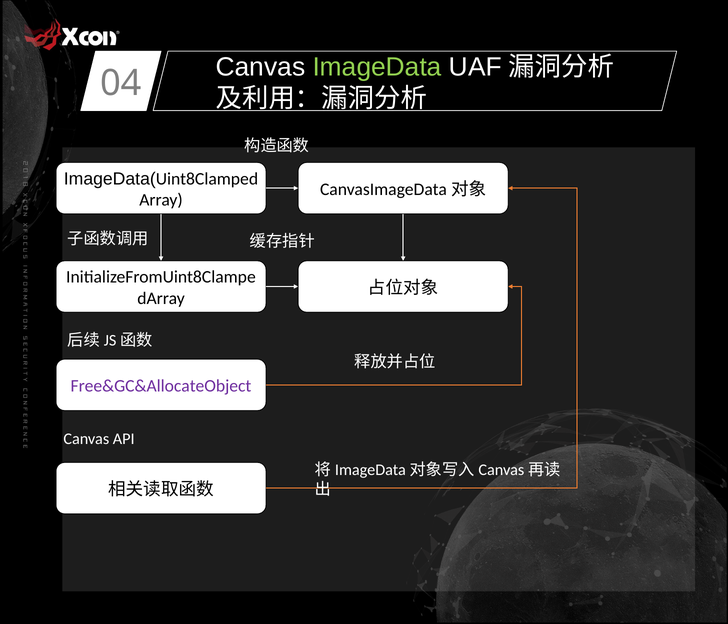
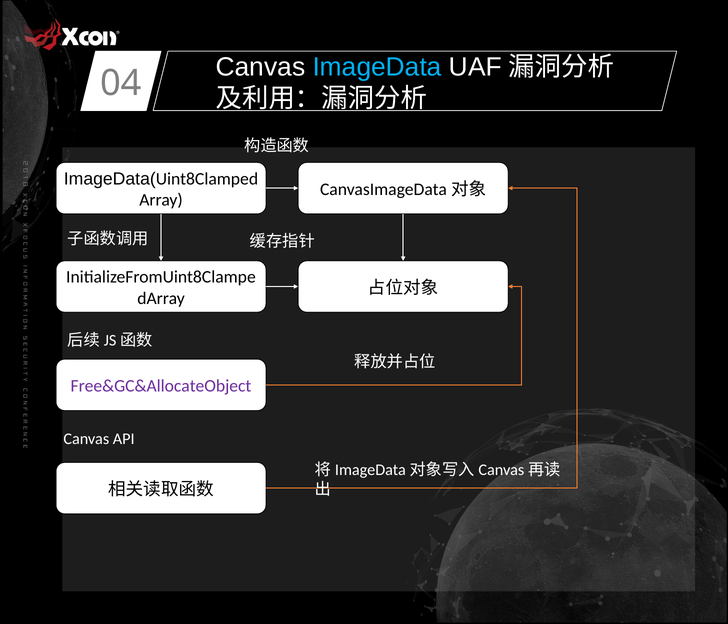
ImageData colour: light green -> light blue
